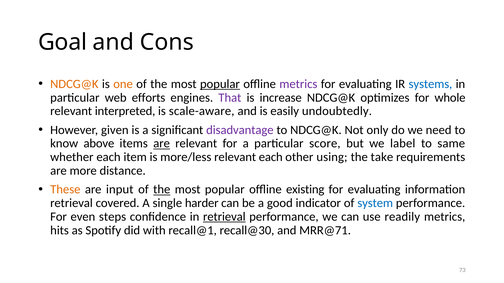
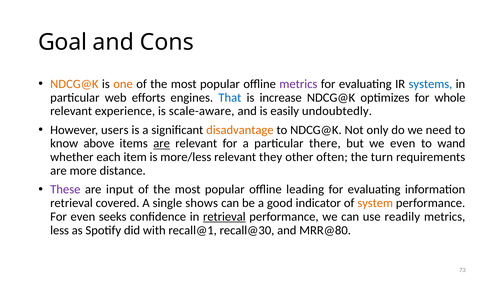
popular at (220, 84) underline: present -> none
That colour: purple -> blue
interpreted: interpreted -> experience
given: given -> users
disadvantage colour: purple -> orange
score: score -> there
we label: label -> even
same: same -> wand
relevant each: each -> they
using: using -> often
take: take -> turn
These colour: orange -> purple
the at (162, 190) underline: present -> none
existing: existing -> leading
harder: harder -> shows
system colour: blue -> orange
steps: steps -> seeks
hits: hits -> less
MRR@71: MRR@71 -> MRR@80
